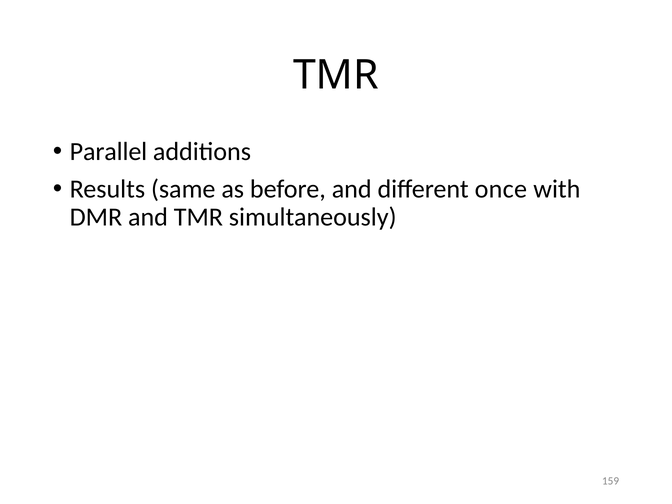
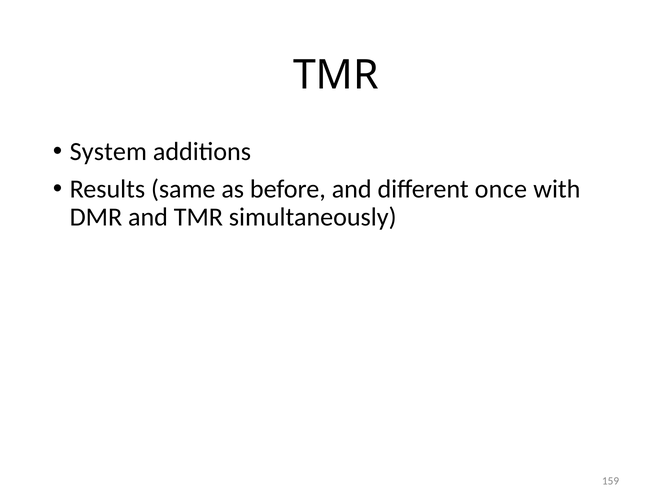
Parallel: Parallel -> System
